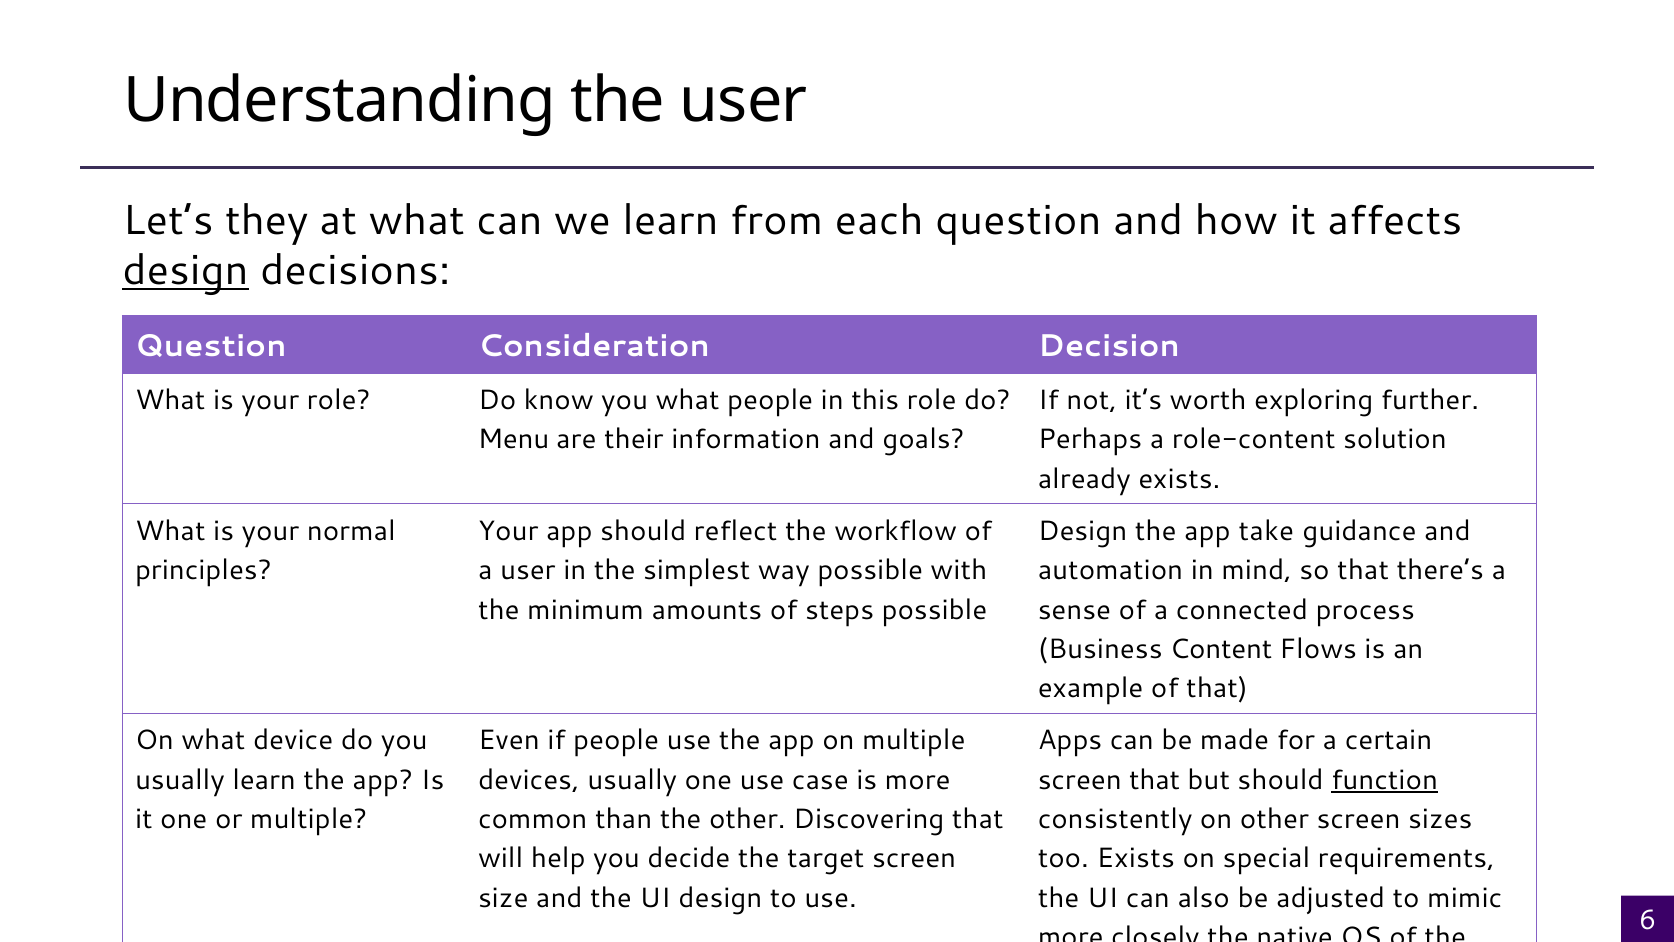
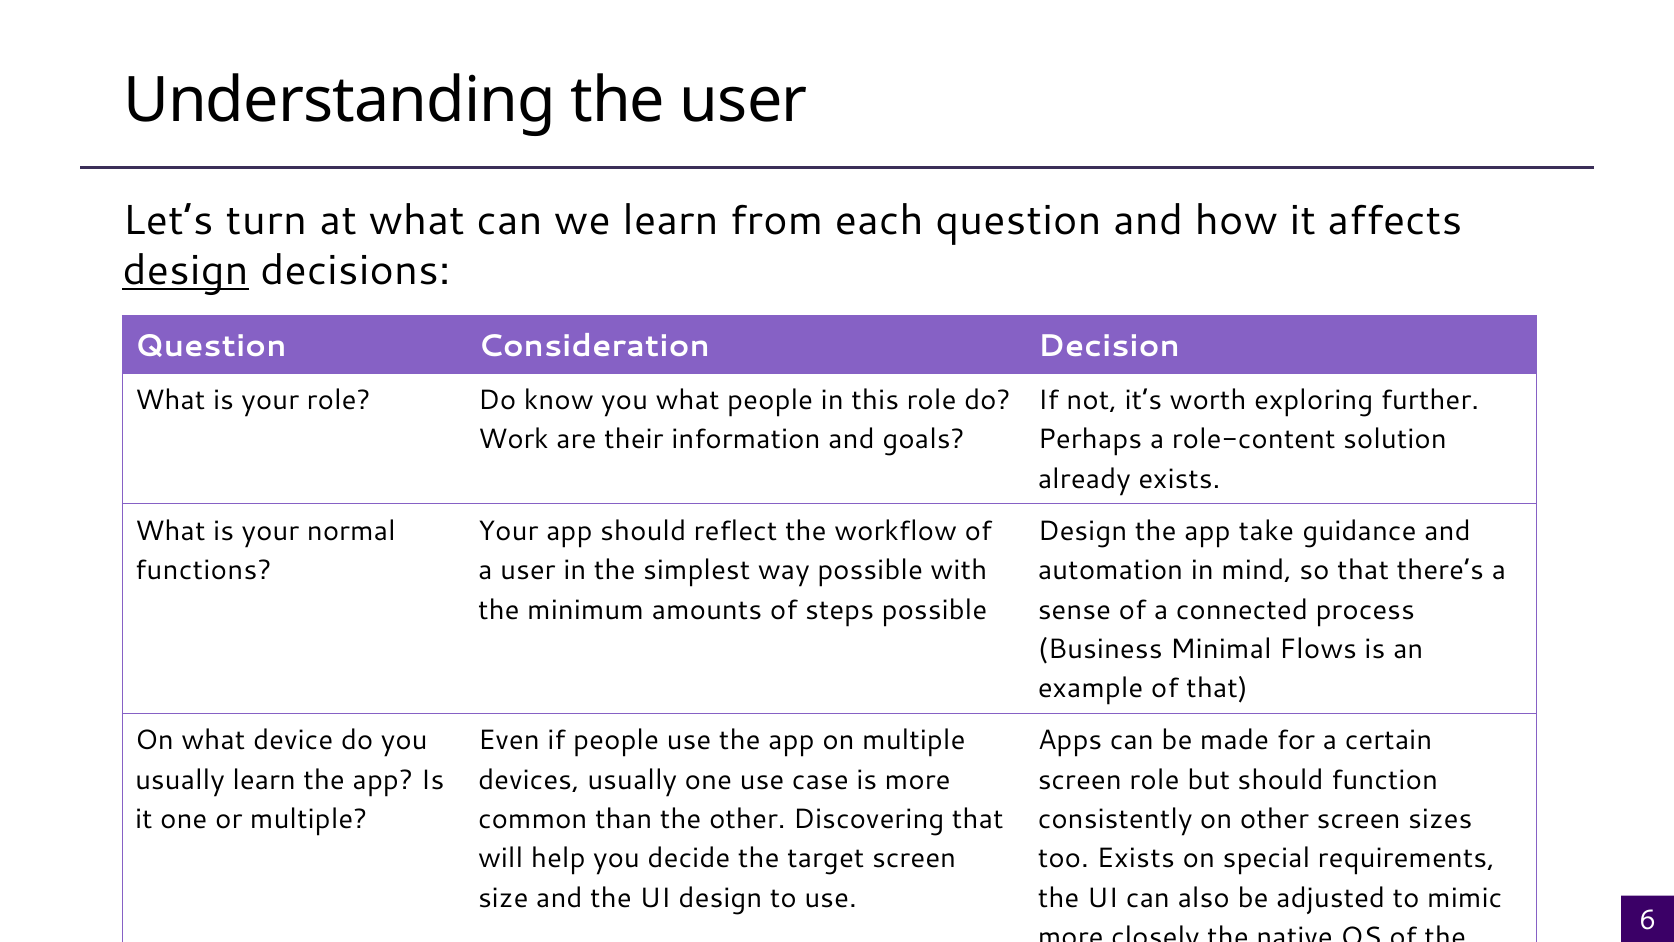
they: they -> turn
Menu: Menu -> Work
principles: principles -> functions
Content: Content -> Minimal
screen that: that -> role
function underline: present -> none
